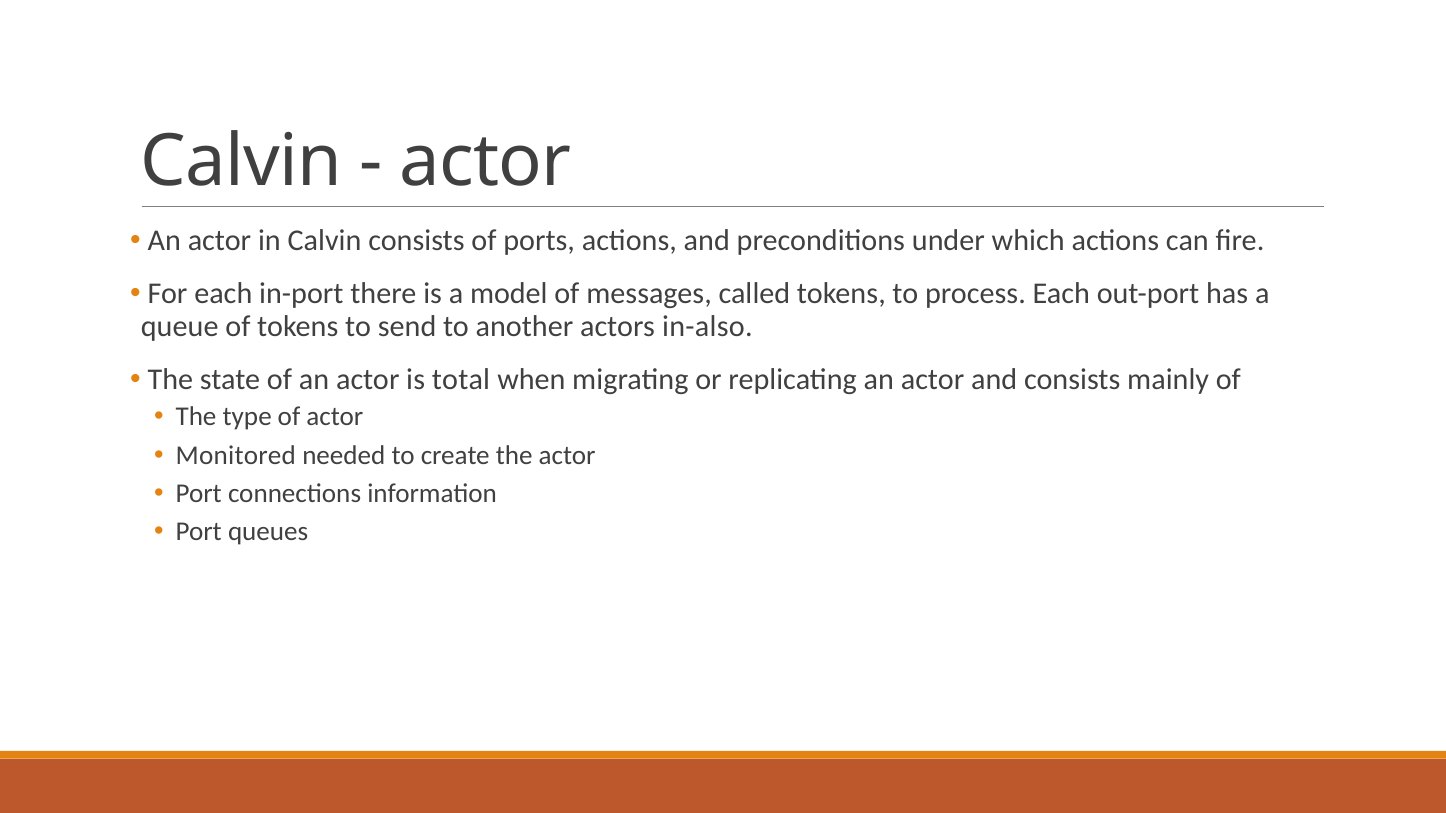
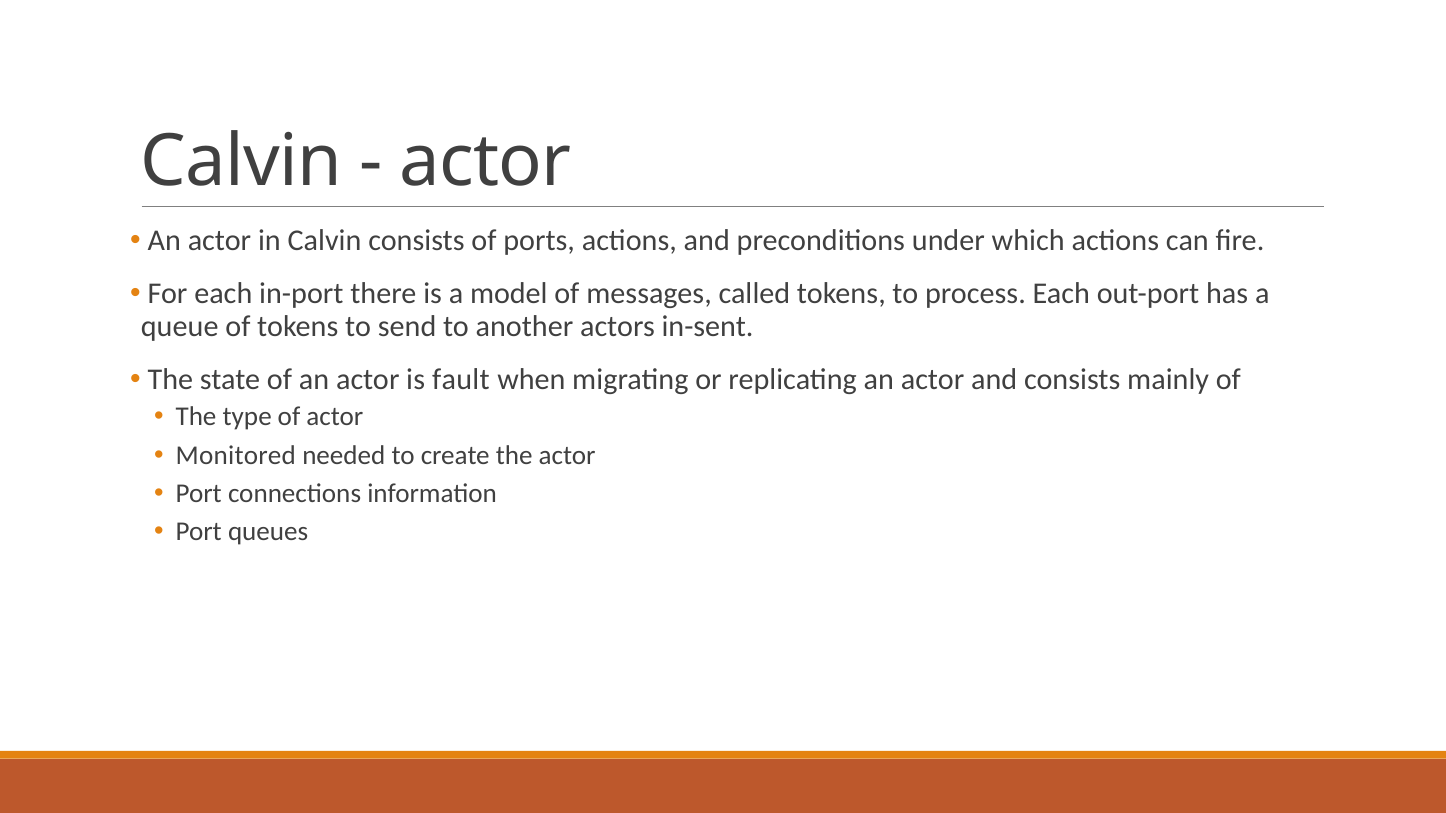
in-also: in-also -> in-sent
total: total -> fault
